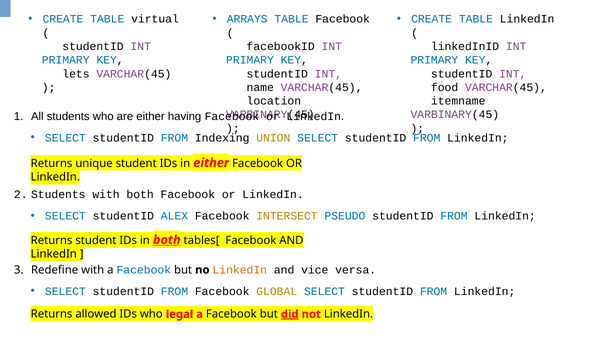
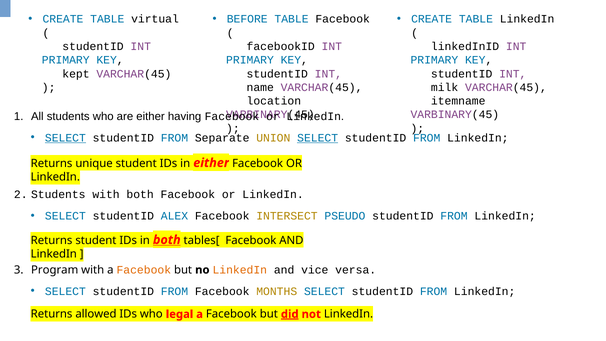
ARRAYS: ARRAYS -> BEFORE
lets: lets -> kept
food: food -> milk
SELECT at (65, 138) underline: none -> present
Indexing: Indexing -> Separate
SELECT at (318, 138) underline: none -> present
Redefine: Redefine -> Program
Facebook at (144, 270) colour: blue -> orange
GLOBAL: GLOBAL -> MONTHS
